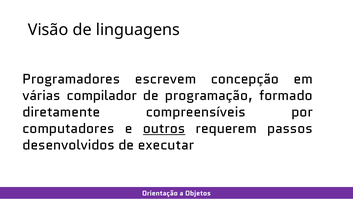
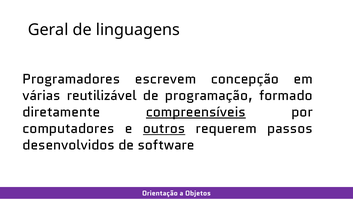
Visão: Visão -> Geral
compilador: compilador -> reutilizável
compreensíveis underline: none -> present
executar: executar -> software
